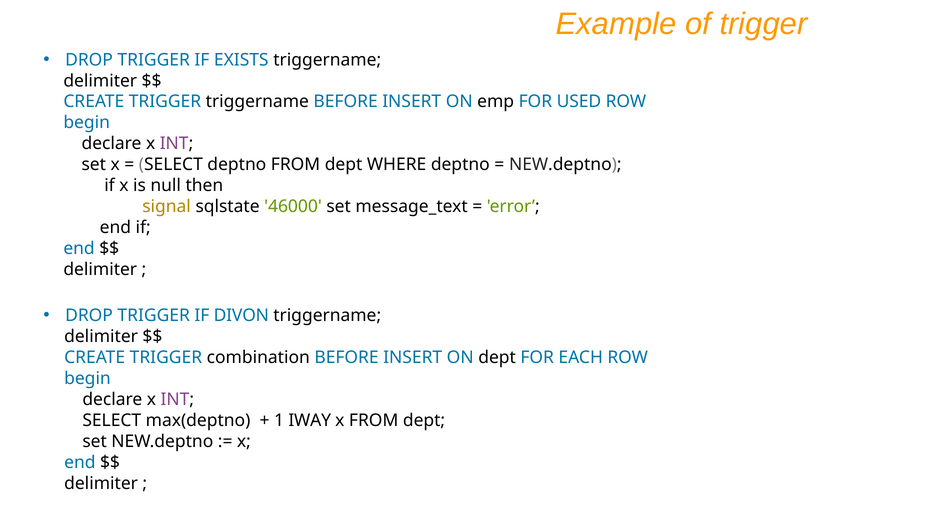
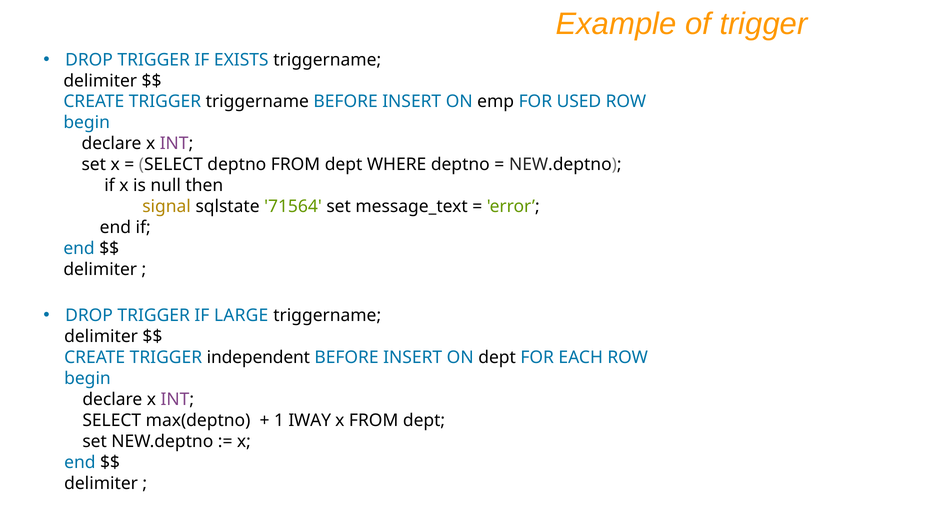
46000: 46000 -> 71564
DIVON: DIVON -> LARGE
combination: combination -> independent
